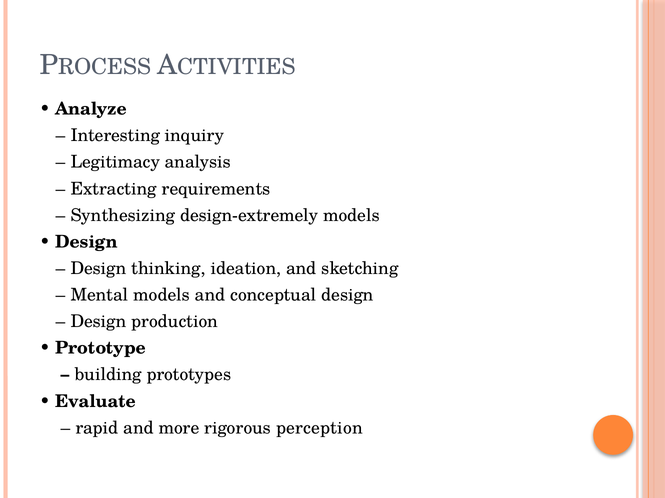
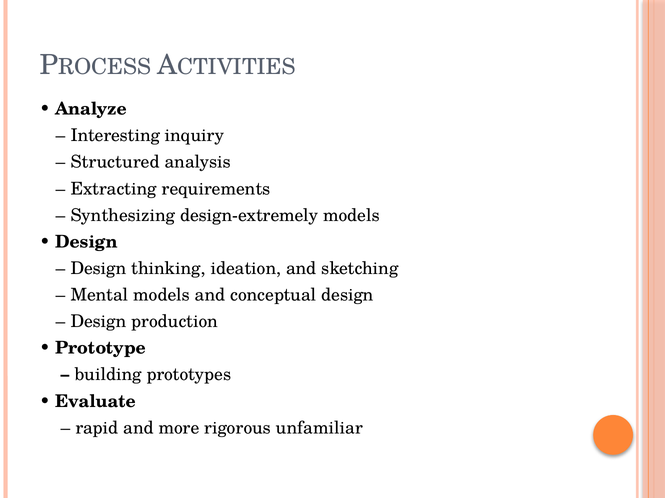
Legitimacy: Legitimacy -> Structured
perception: perception -> unfamiliar
